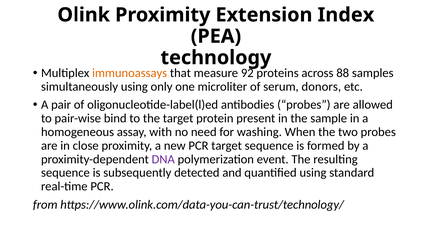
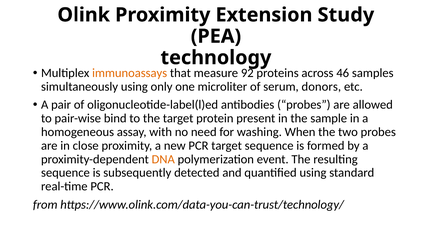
Index: Index -> Study
88: 88 -> 46
DNA colour: purple -> orange
